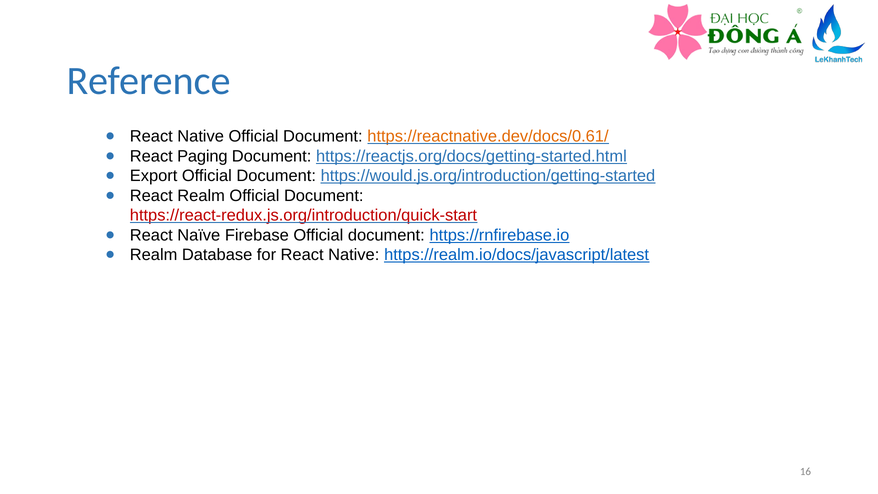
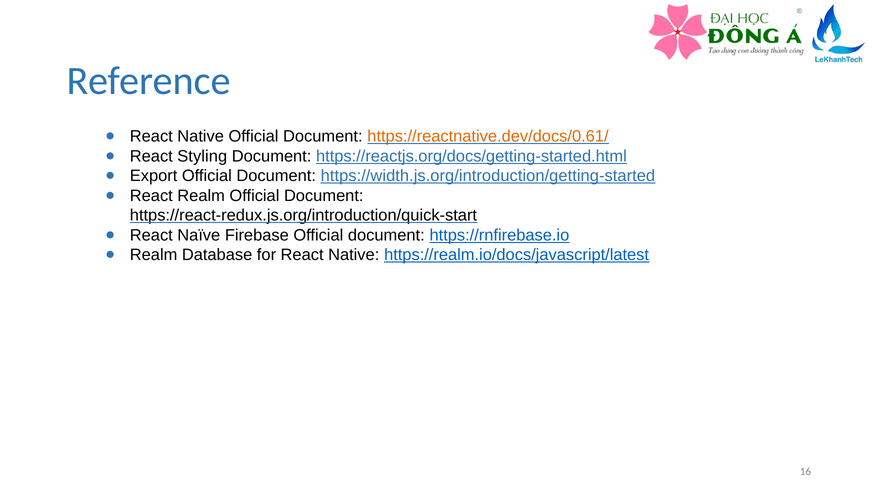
Paging: Paging -> Styling
https://would.js.org/introduction/getting-started: https://would.js.org/introduction/getting-started -> https://width.js.org/introduction/getting-started
https://react-redux.js.org/introduction/quick-start colour: red -> black
